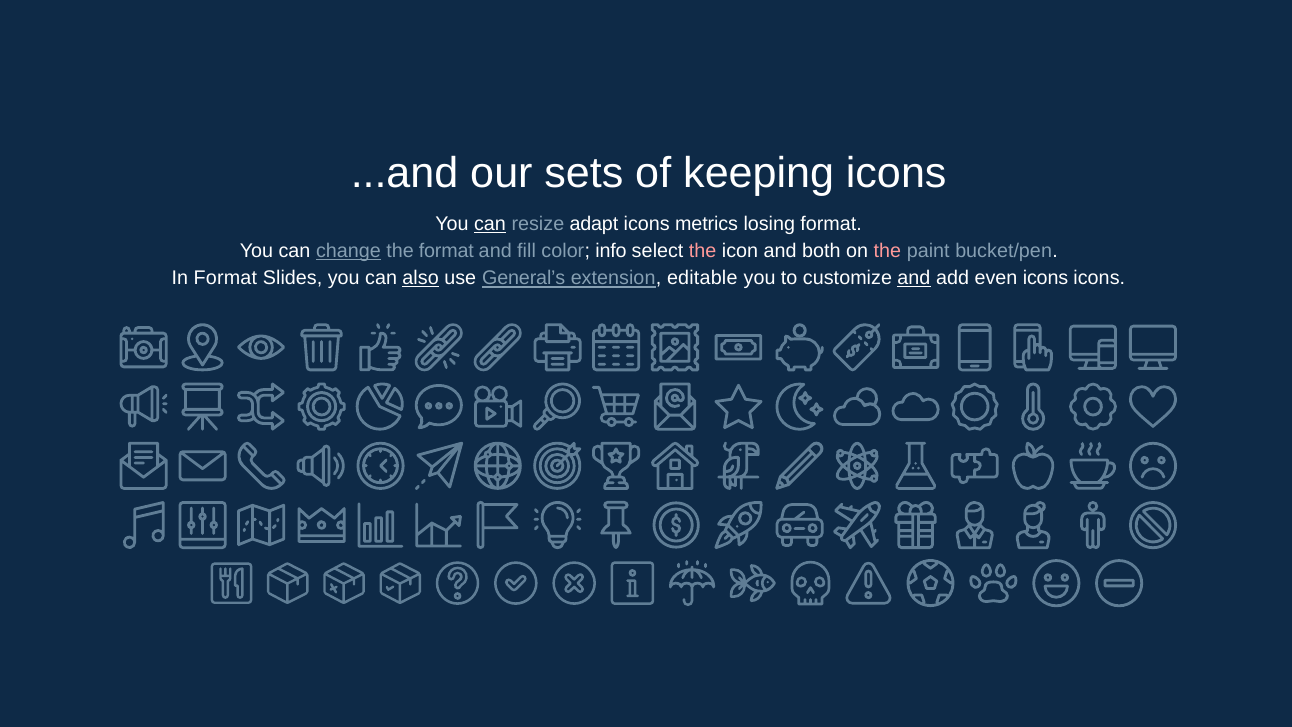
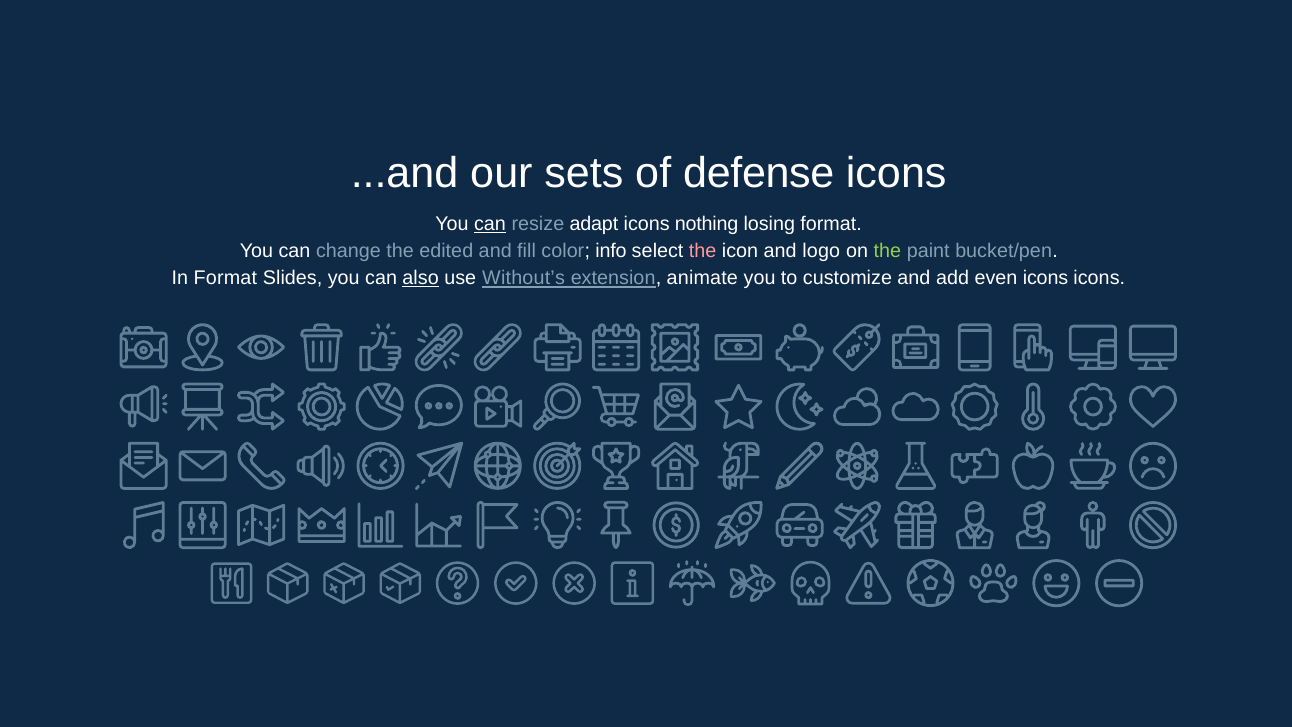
keeping: keeping -> defense
metrics: metrics -> nothing
change underline: present -> none
the format: format -> edited
both: both -> logo
the at (887, 251) colour: pink -> light green
General’s: General’s -> Without’s
editable: editable -> animate
and at (914, 278) underline: present -> none
